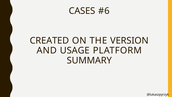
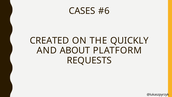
VERSION: VERSION -> QUICKLY
USAGE: USAGE -> ABOUT
SUMMARY: SUMMARY -> REQUESTS
